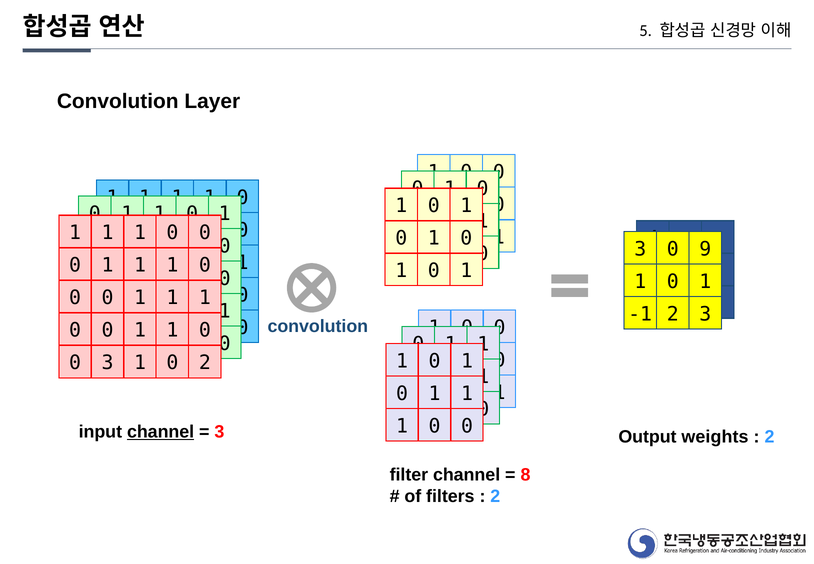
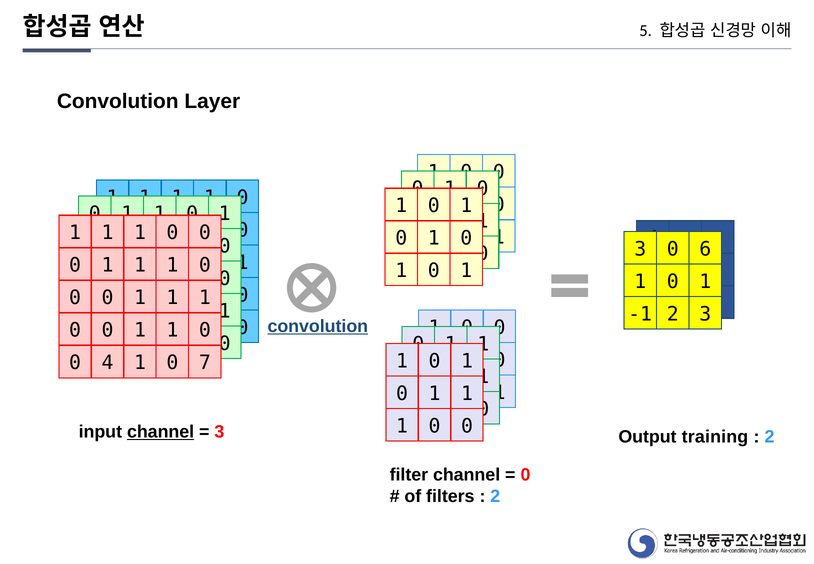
9: 9 -> 6
convolution at (318, 326) underline: none -> present
3 at (107, 363): 3 -> 4
0 2: 2 -> 7
weights: weights -> training
8 at (525, 474): 8 -> 0
